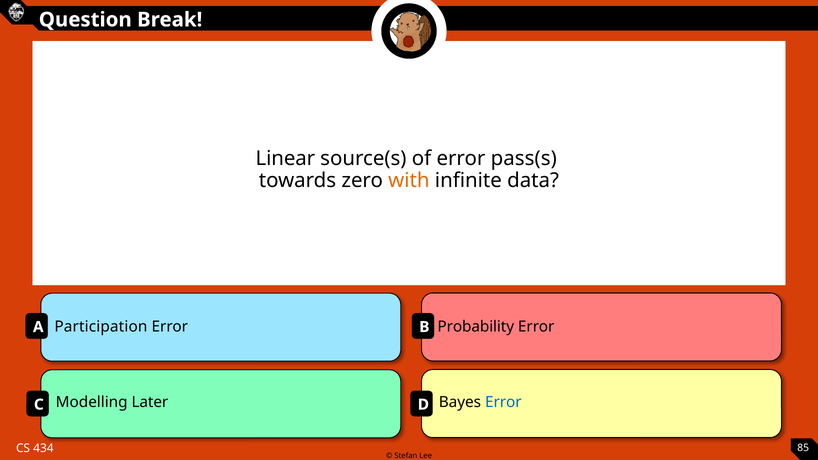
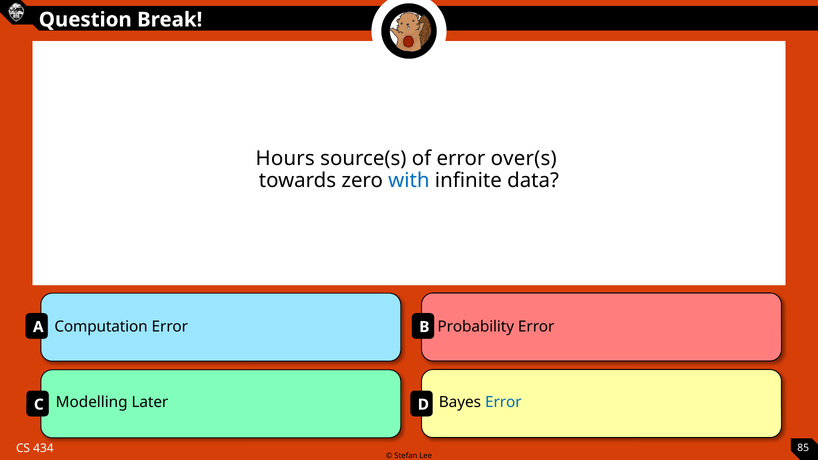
Linear: Linear -> Hours
pass(s: pass(s -> over(s
with colour: orange -> blue
Participation: Participation -> Computation
